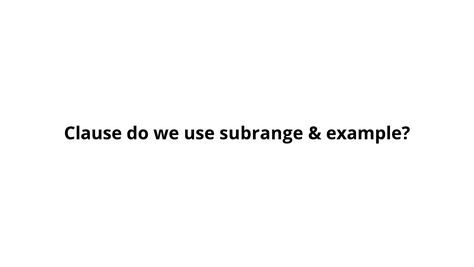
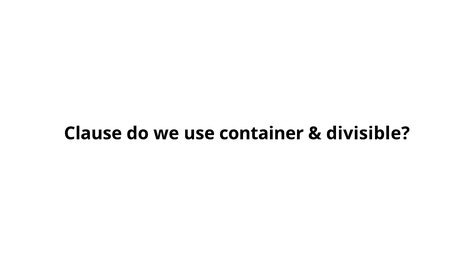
subrange: subrange -> container
example: example -> divisible
